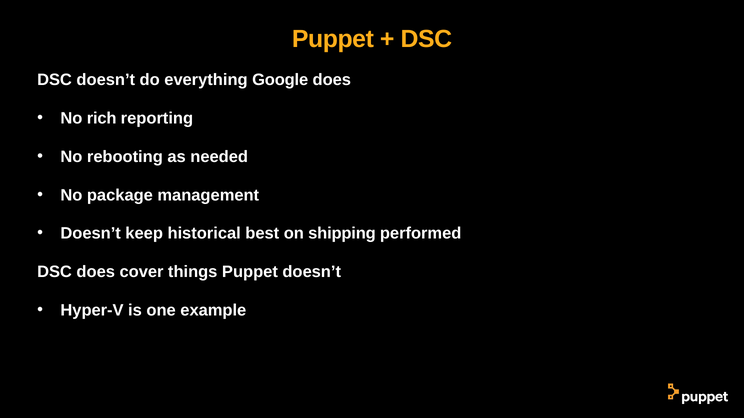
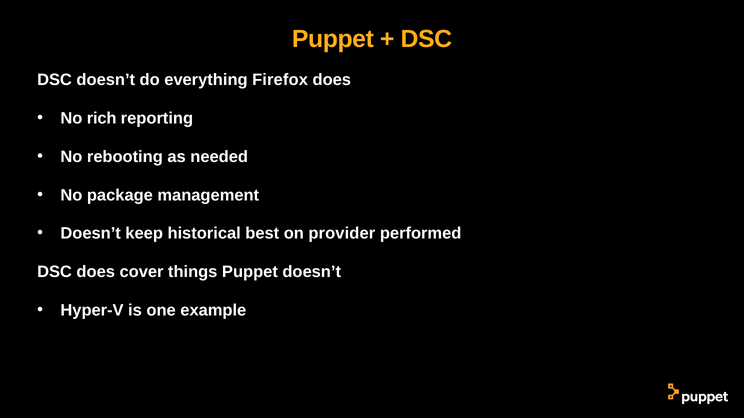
Google: Google -> Firefox
shipping: shipping -> provider
